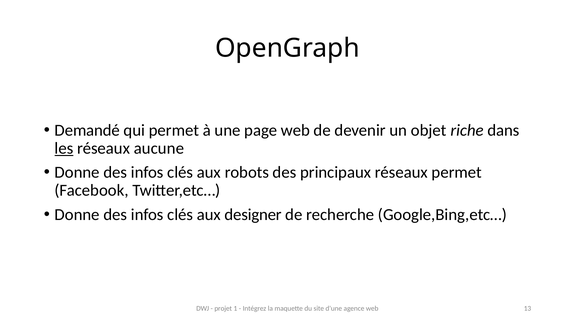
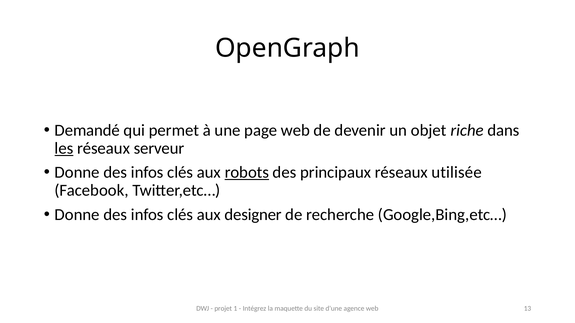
aucune: aucune -> serveur
robots underline: none -> present
réseaux permet: permet -> utilisée
